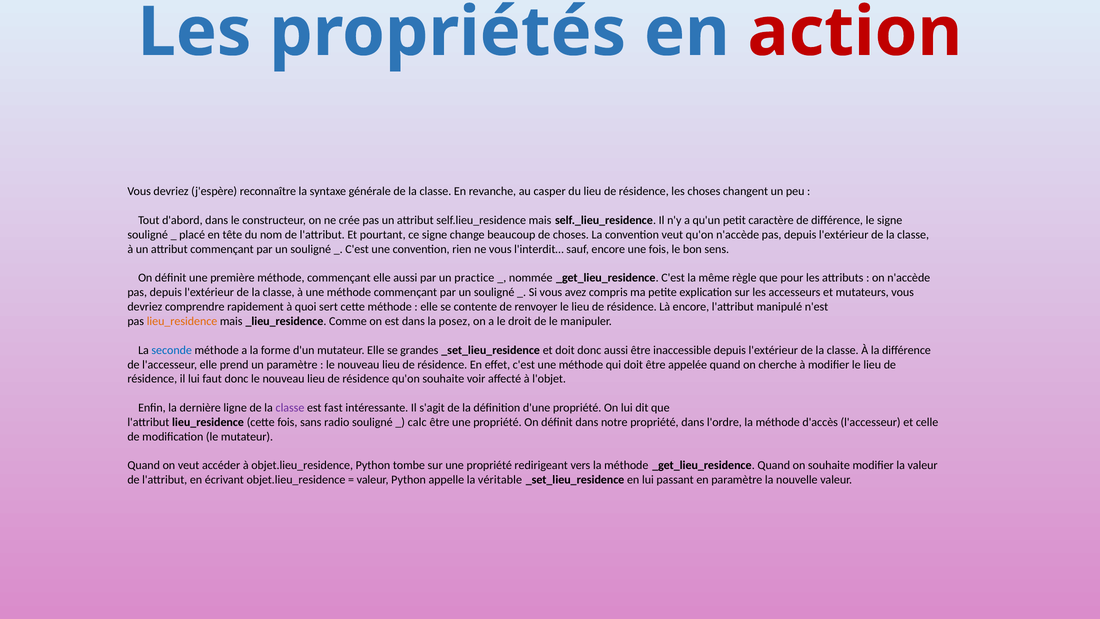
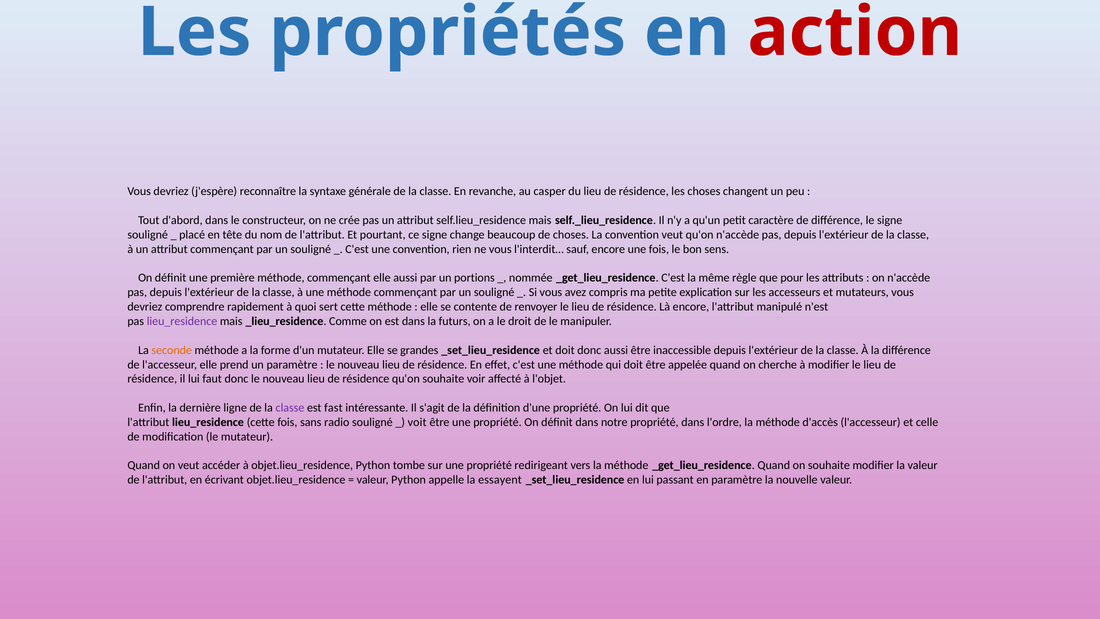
practice: practice -> portions
lieu_residence at (182, 321) colour: orange -> purple
posez: posez -> futurs
seconde colour: blue -> orange
calc: calc -> voit
véritable: véritable -> essayent
